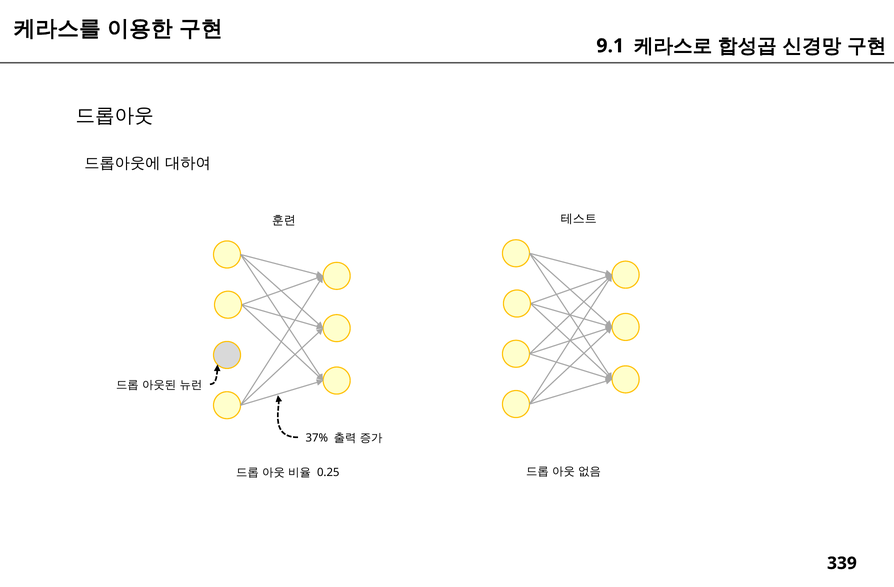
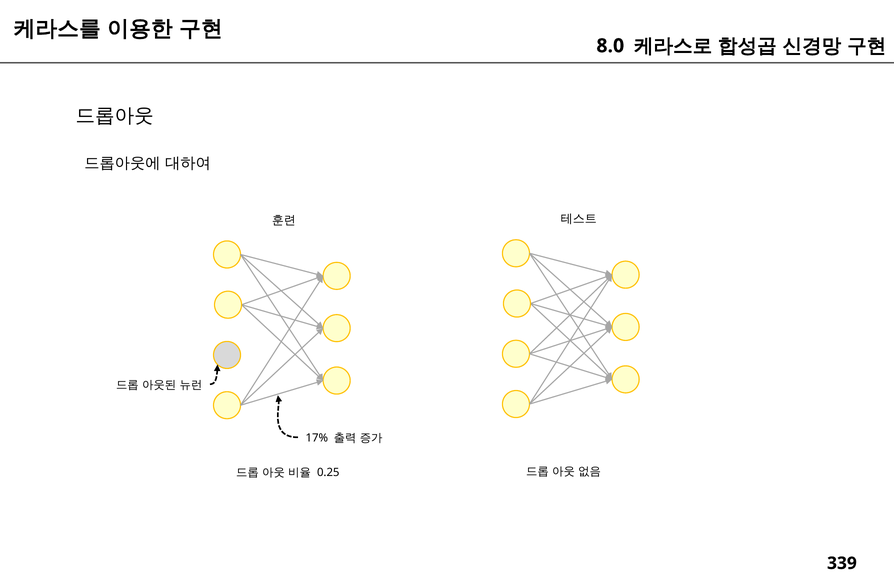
9.1: 9.1 -> 8.0
37%: 37% -> 17%
